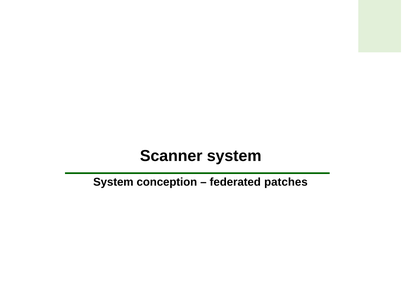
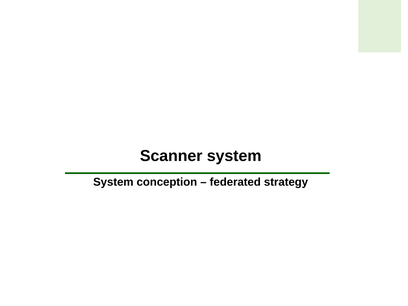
patches: patches -> strategy
